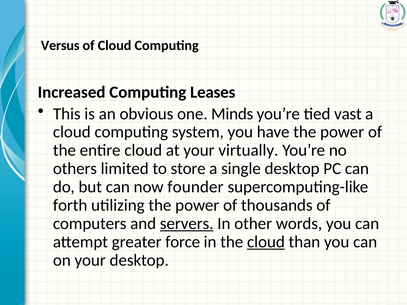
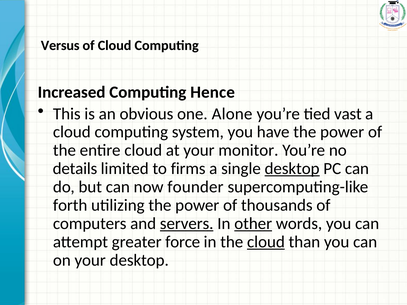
Leases: Leases -> Hence
Minds: Minds -> Alone
virtually: virtually -> monitor
others: others -> details
store: store -> firms
desktop at (292, 169) underline: none -> present
other underline: none -> present
